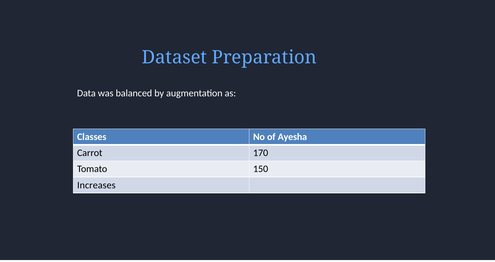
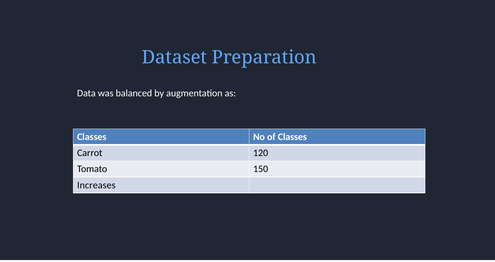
of Ayesha: Ayesha -> Classes
170: 170 -> 120
